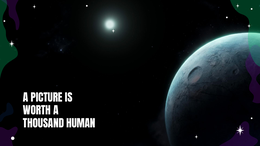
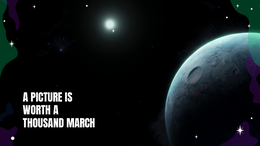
HUMAN: HUMAN -> MARCH
